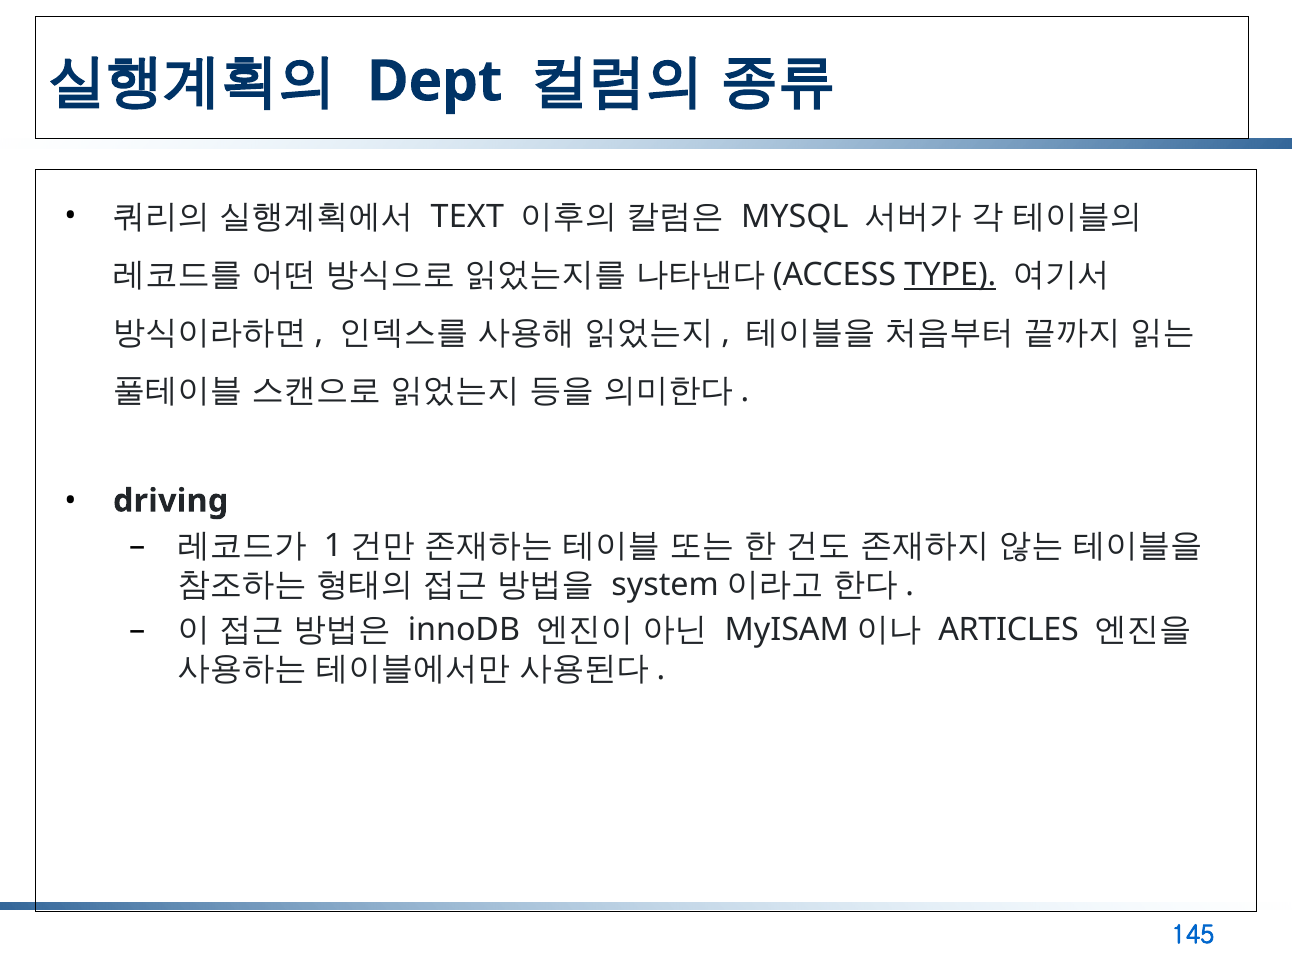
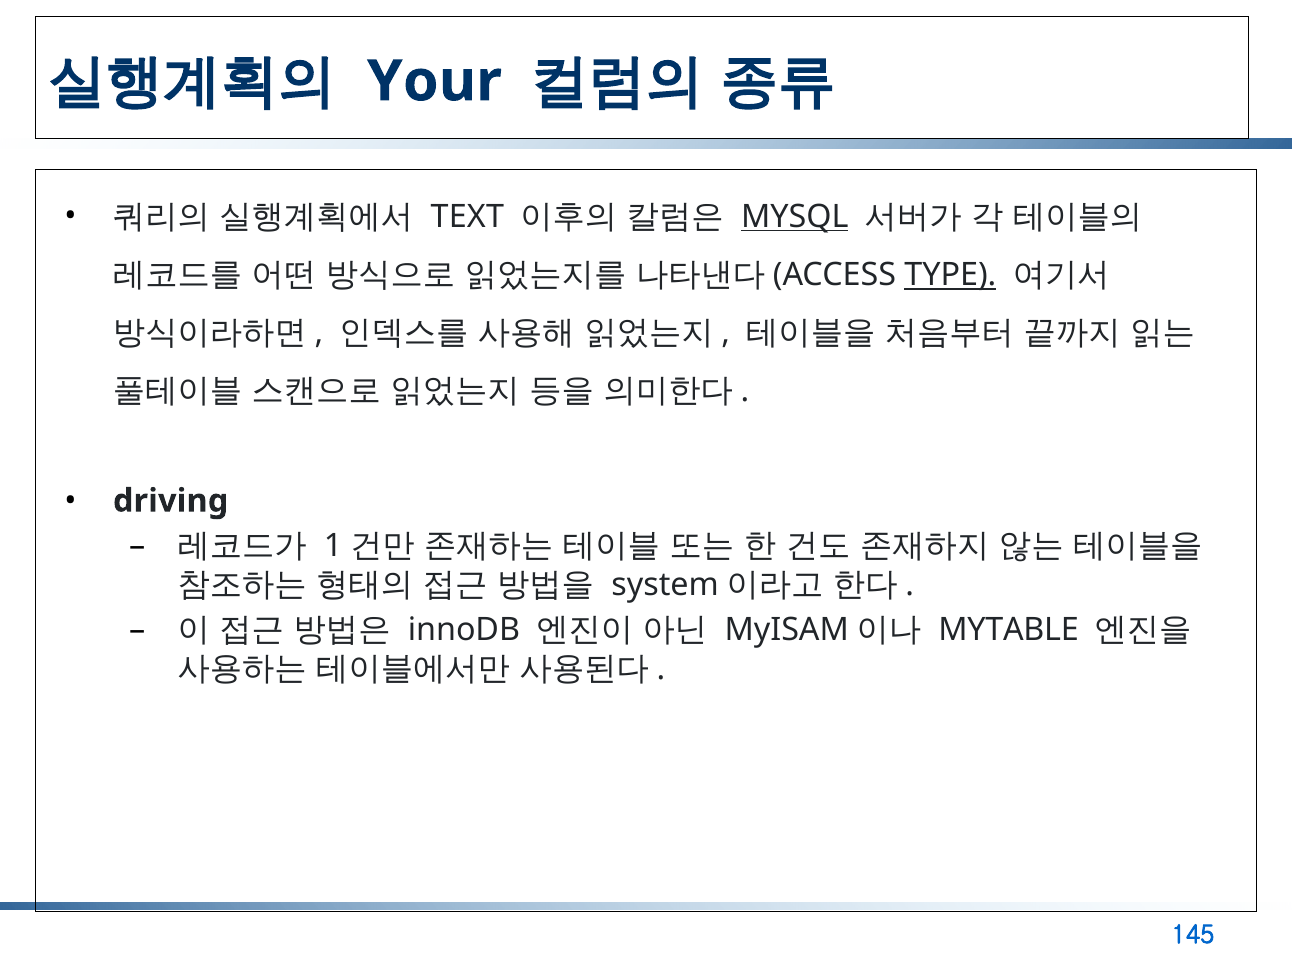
Dept: Dept -> Your
MYSQL underline: none -> present
ARTICLES: ARTICLES -> MYTABLE
